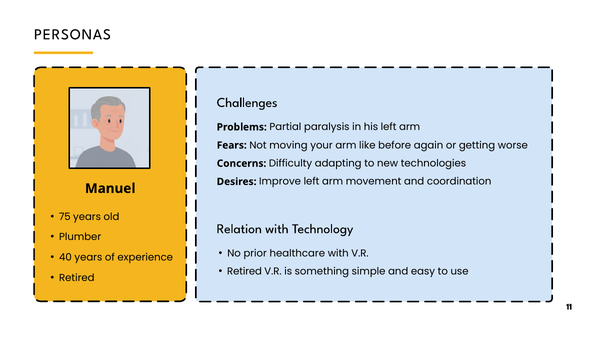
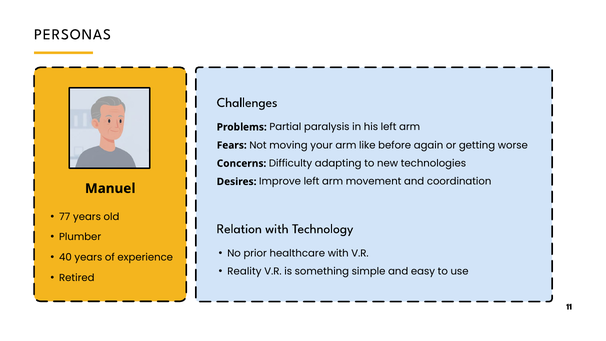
75: 75 -> 77
Retired at (245, 271): Retired -> Reality
